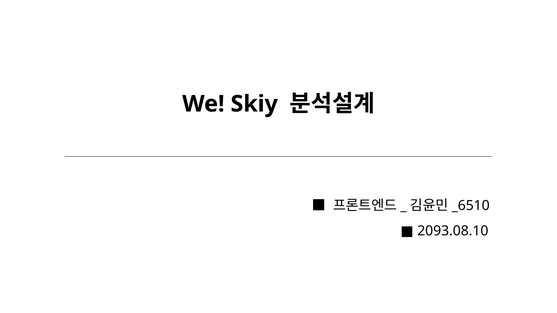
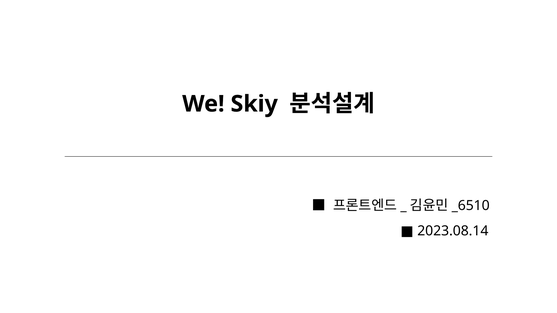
2093.08.10: 2093.08.10 -> 2023.08.14
